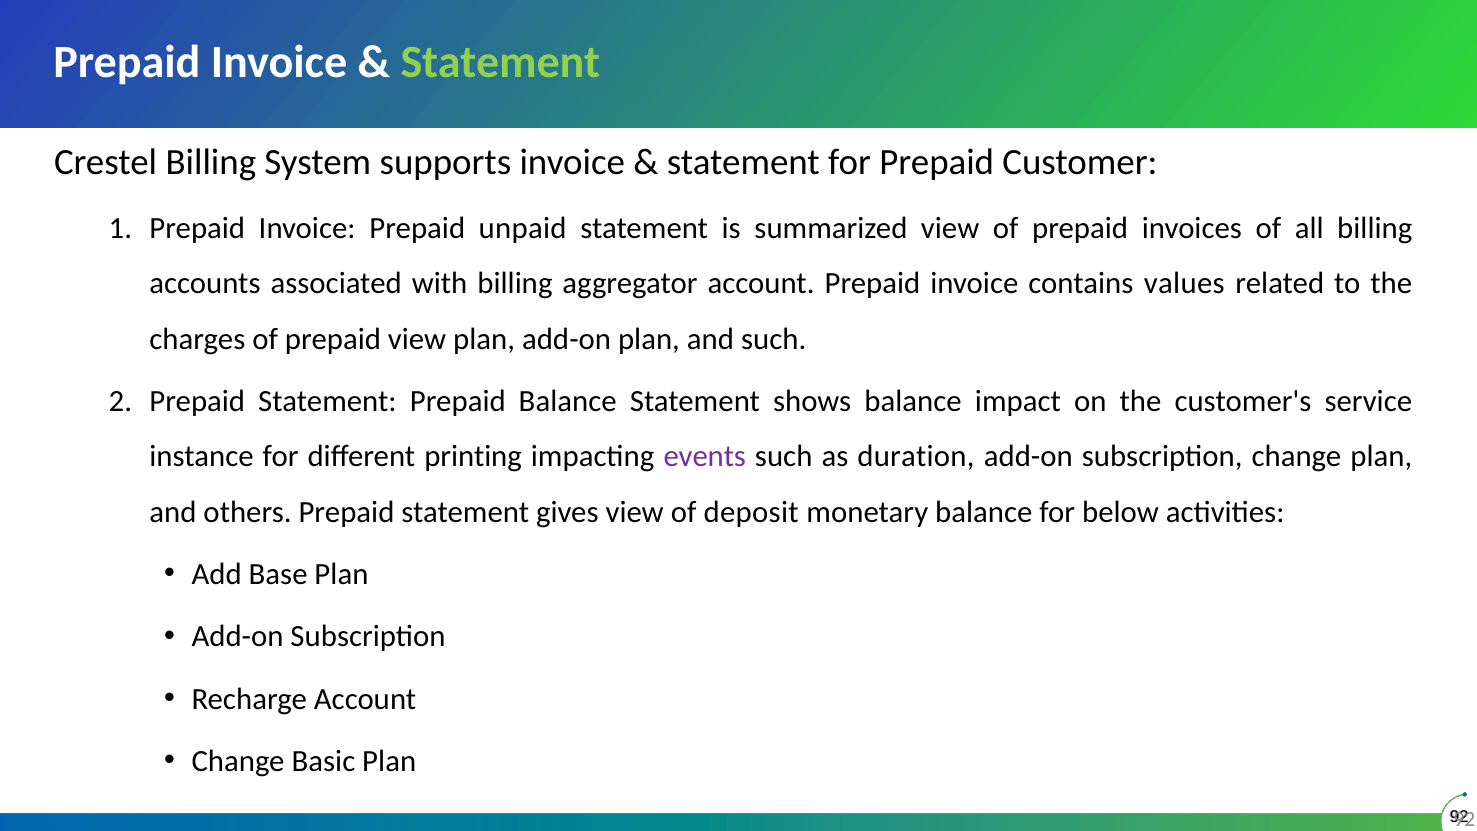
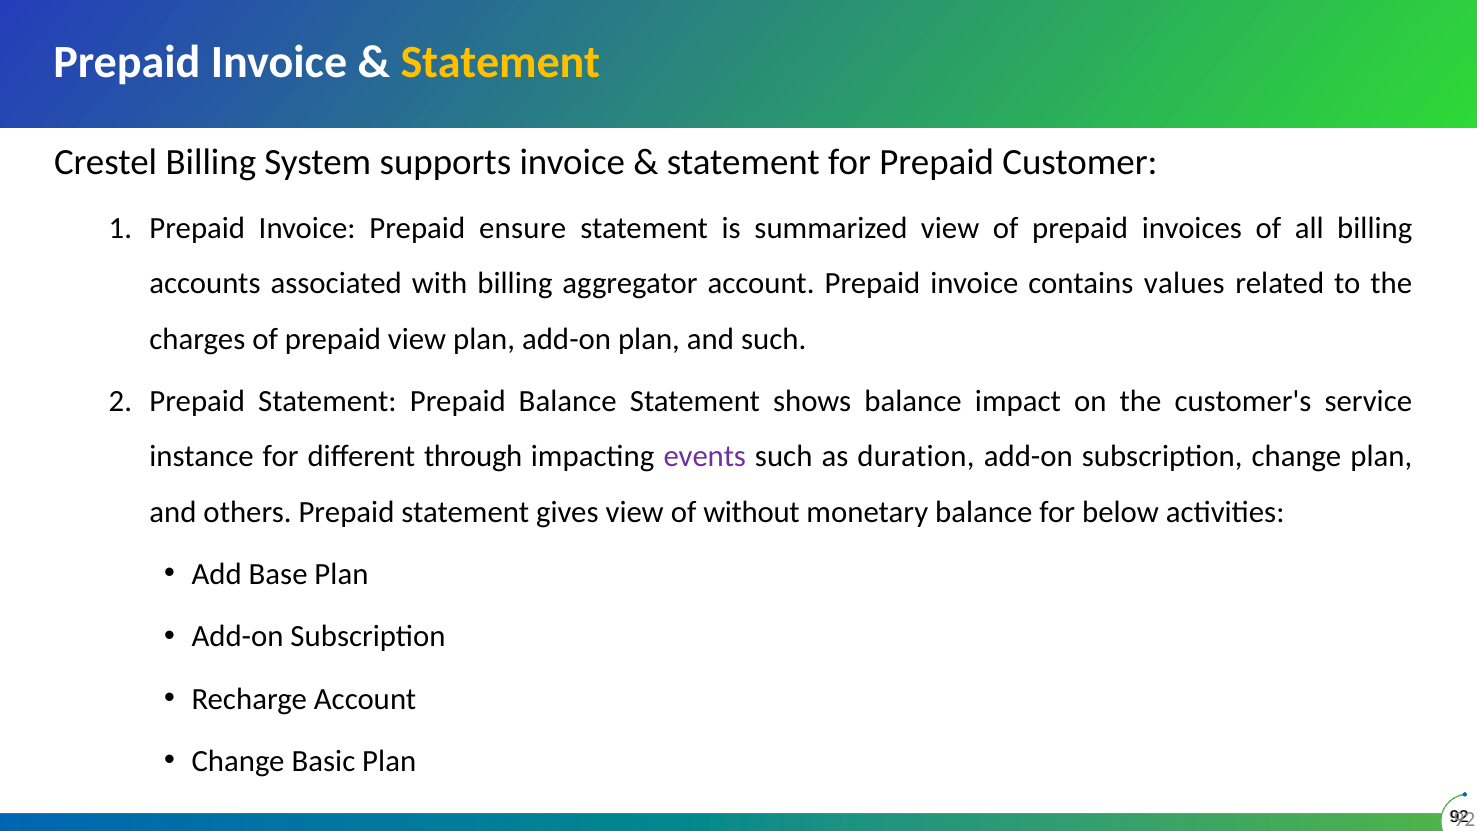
Statement at (500, 63) colour: light green -> yellow
unpaid: unpaid -> ensure
printing: printing -> through
deposit: deposit -> without
